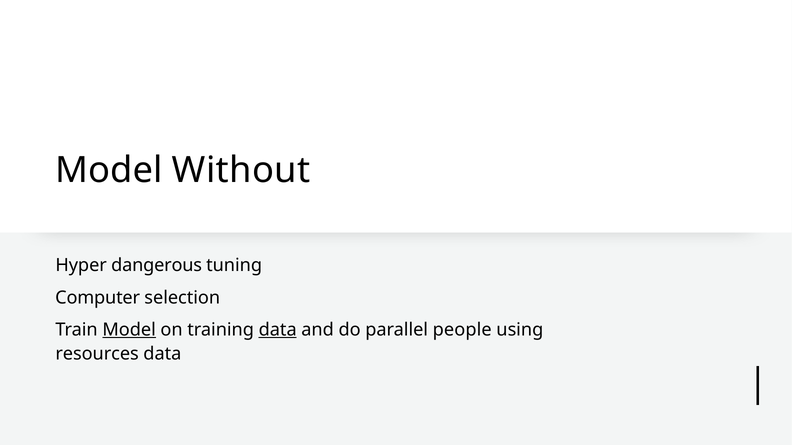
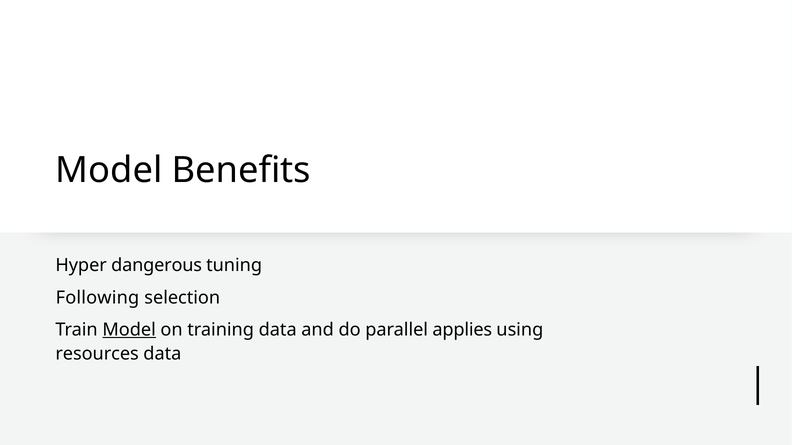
Without: Without -> Benefits
Computer: Computer -> Following
data at (278, 330) underline: present -> none
people: people -> applies
